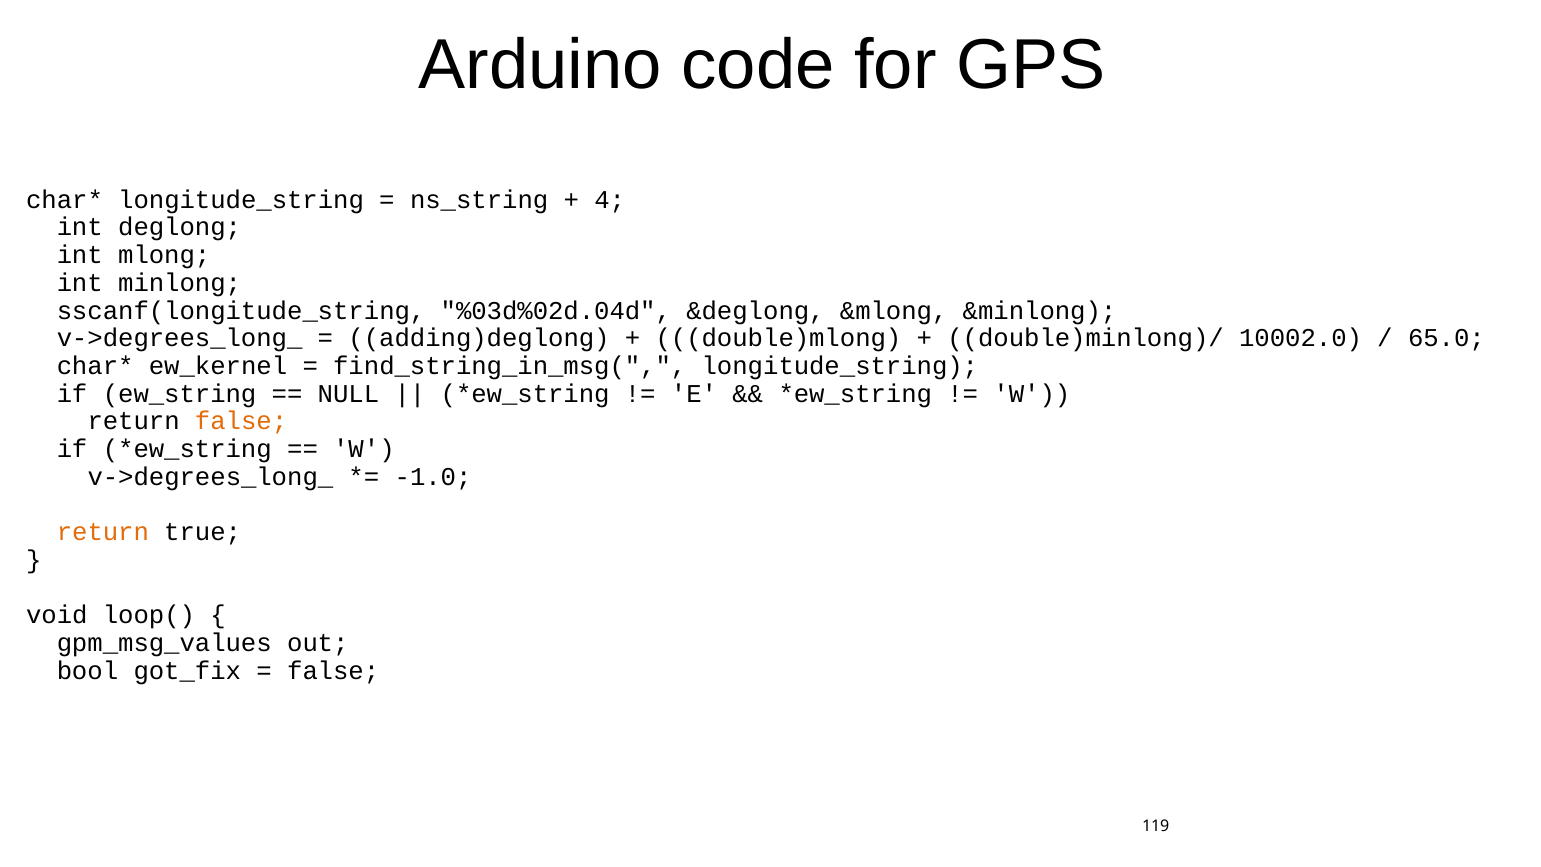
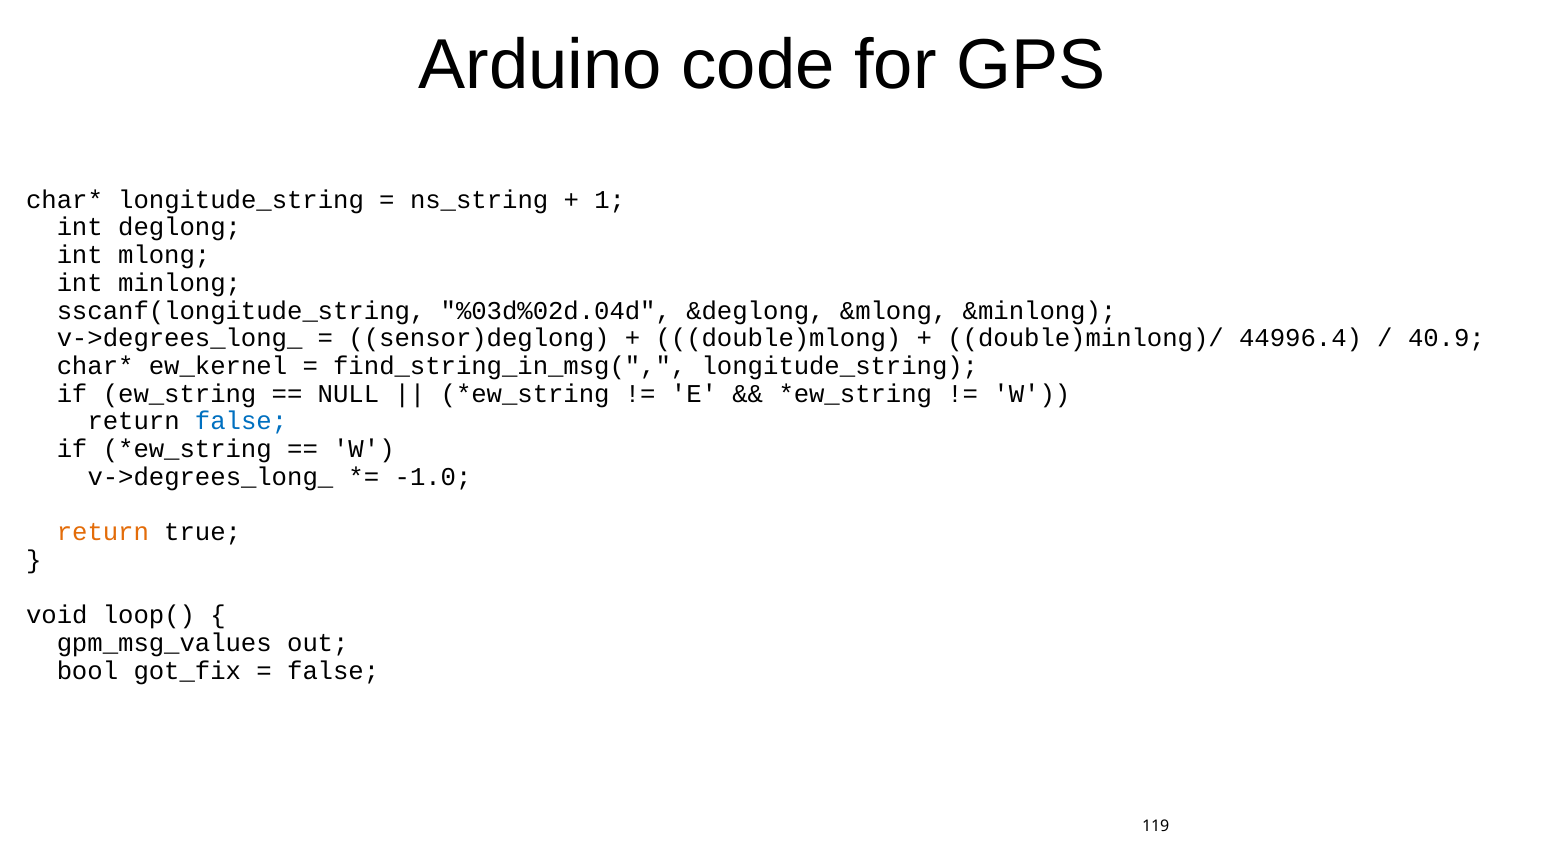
4: 4 -> 1
adding)deglong: adding)deglong -> sensor)deglong
10002.0: 10002.0 -> 44996.4
65.0: 65.0 -> 40.9
false at (241, 421) colour: orange -> blue
